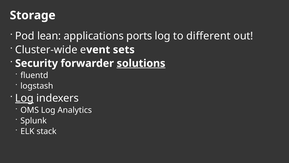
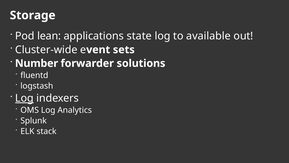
ports: ports -> state
different: different -> available
Security: Security -> Number
solutions underline: present -> none
